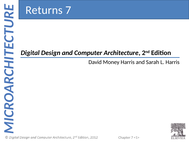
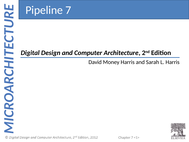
Returns: Returns -> Pipeline
